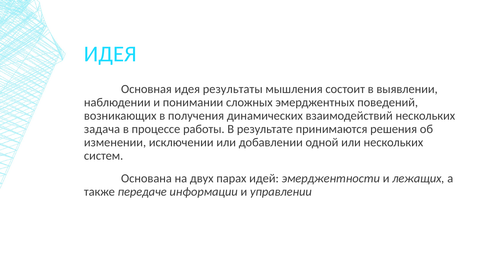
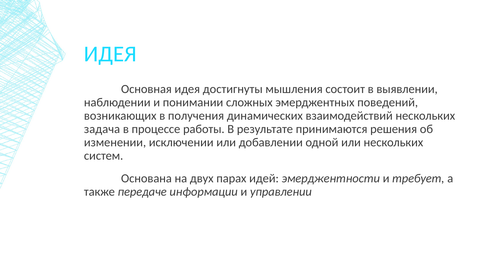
результаты: результаты -> достигнуты
лежащих: лежащих -> требует
